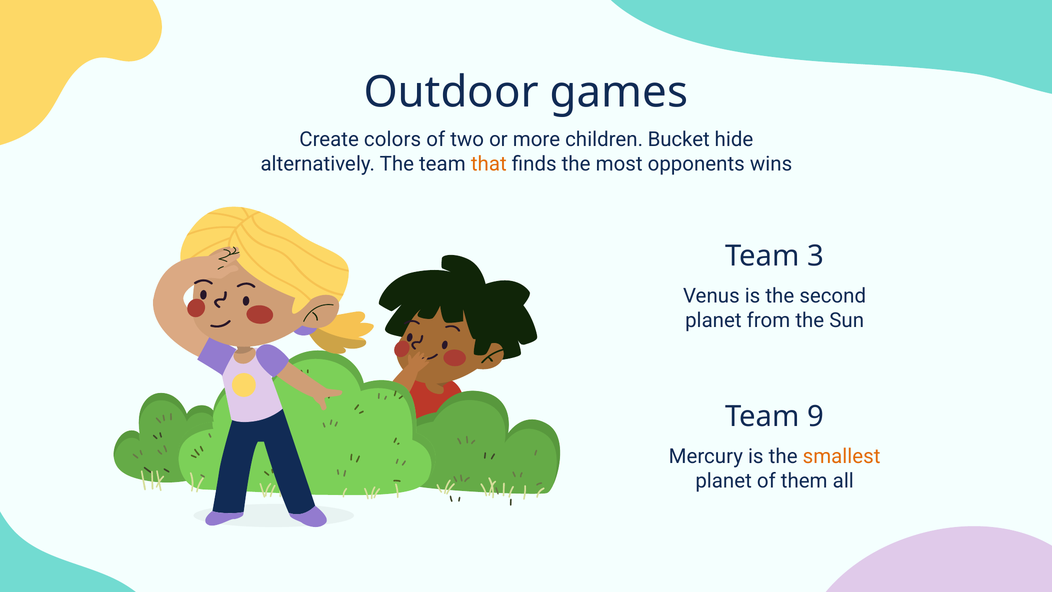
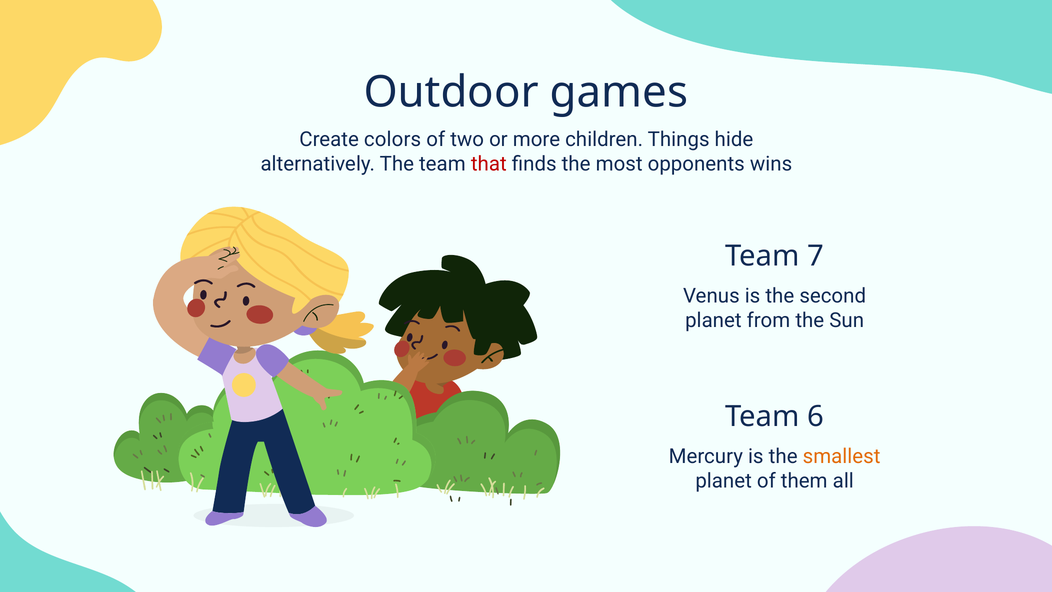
Bucket: Bucket -> Things
that colour: orange -> red
3: 3 -> 7
9: 9 -> 6
